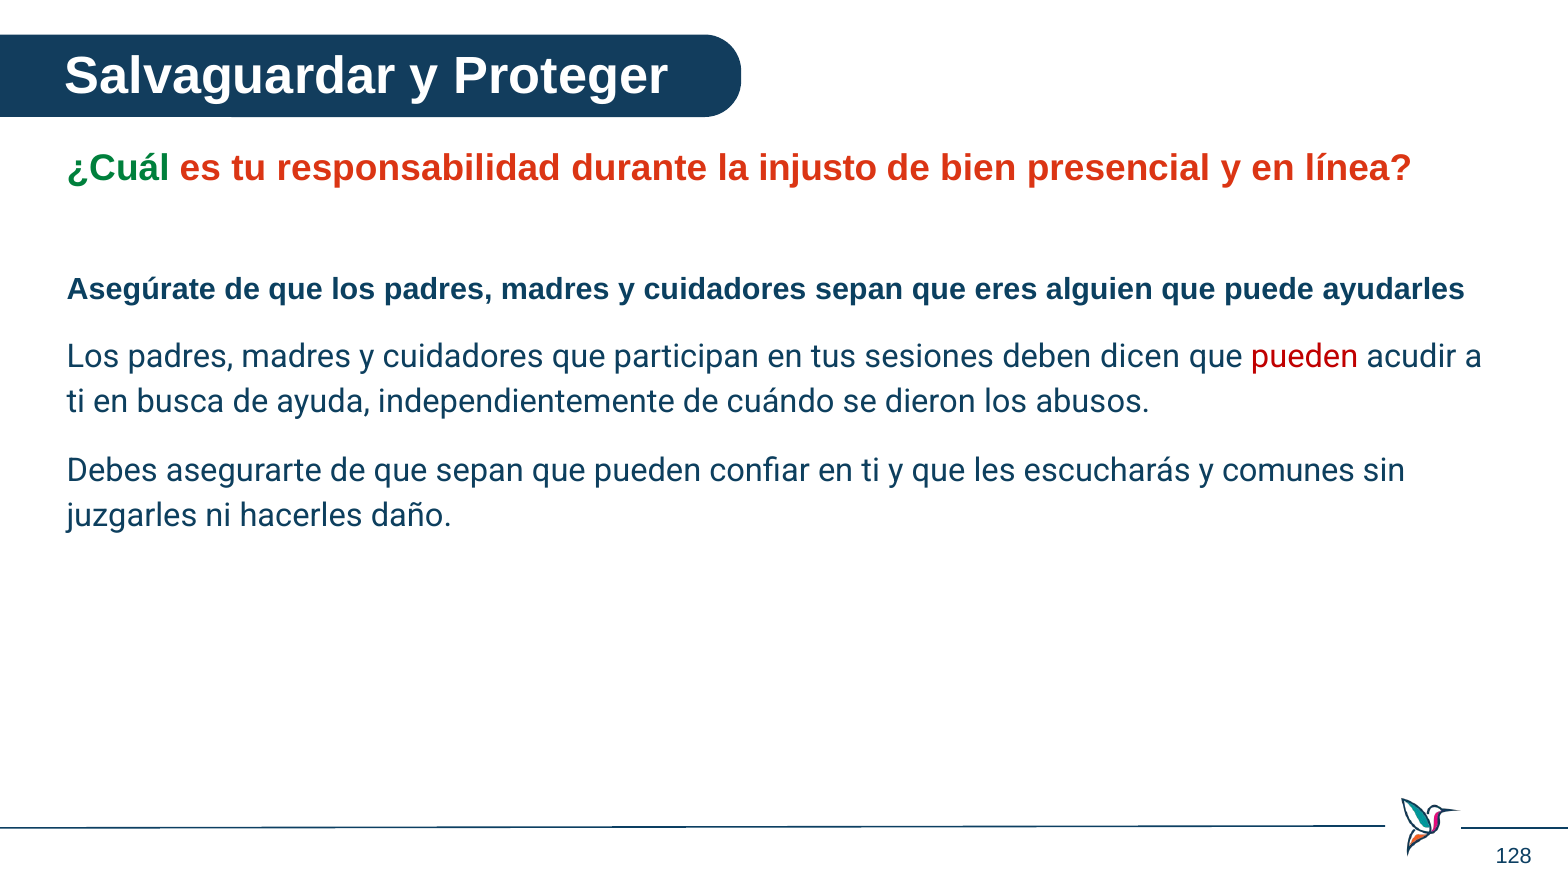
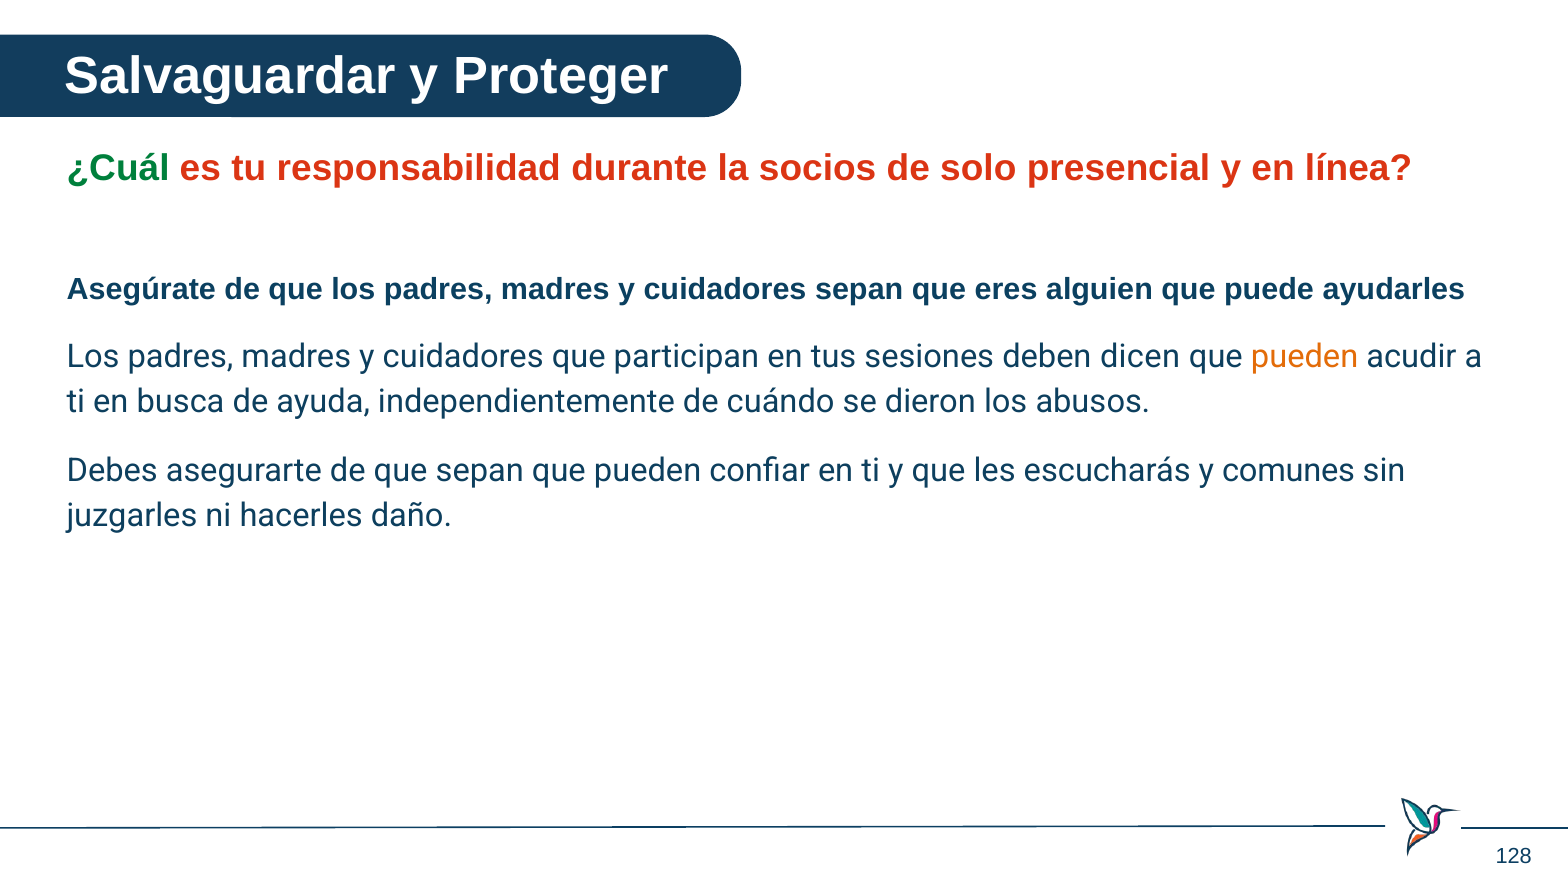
injusto: injusto -> socios
bien: bien -> solo
pueden at (1305, 357) colour: red -> orange
